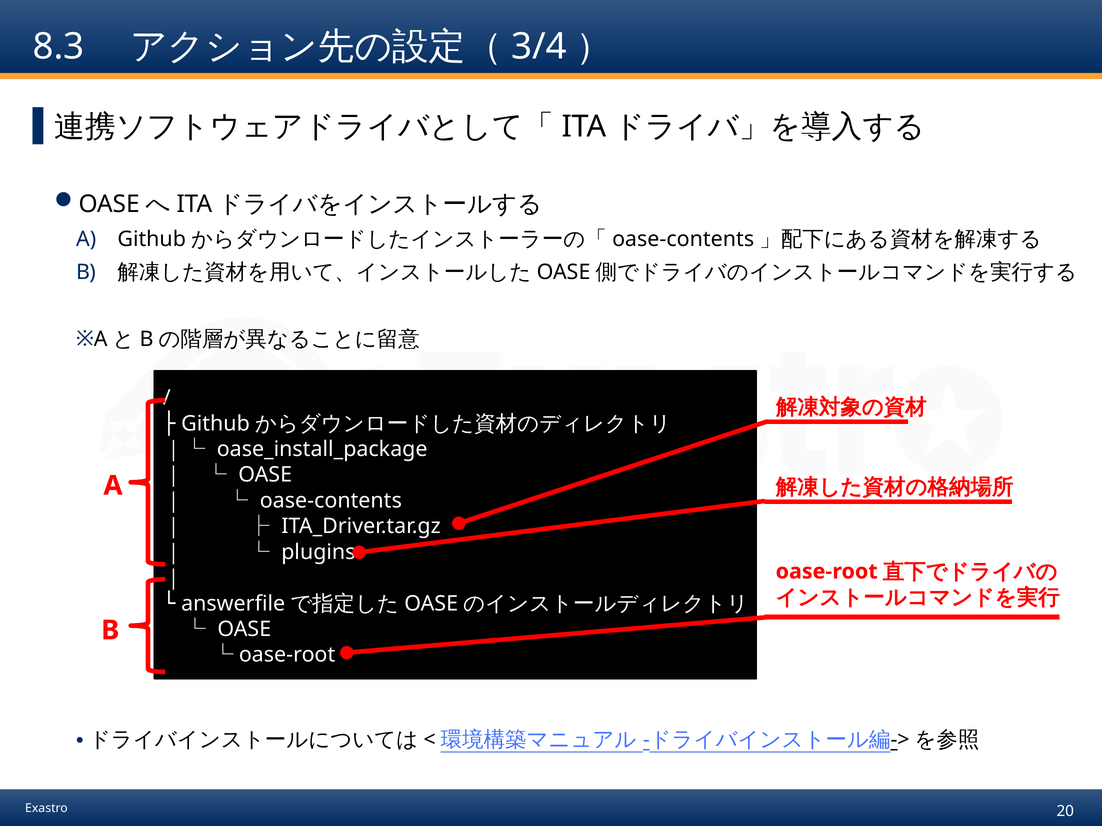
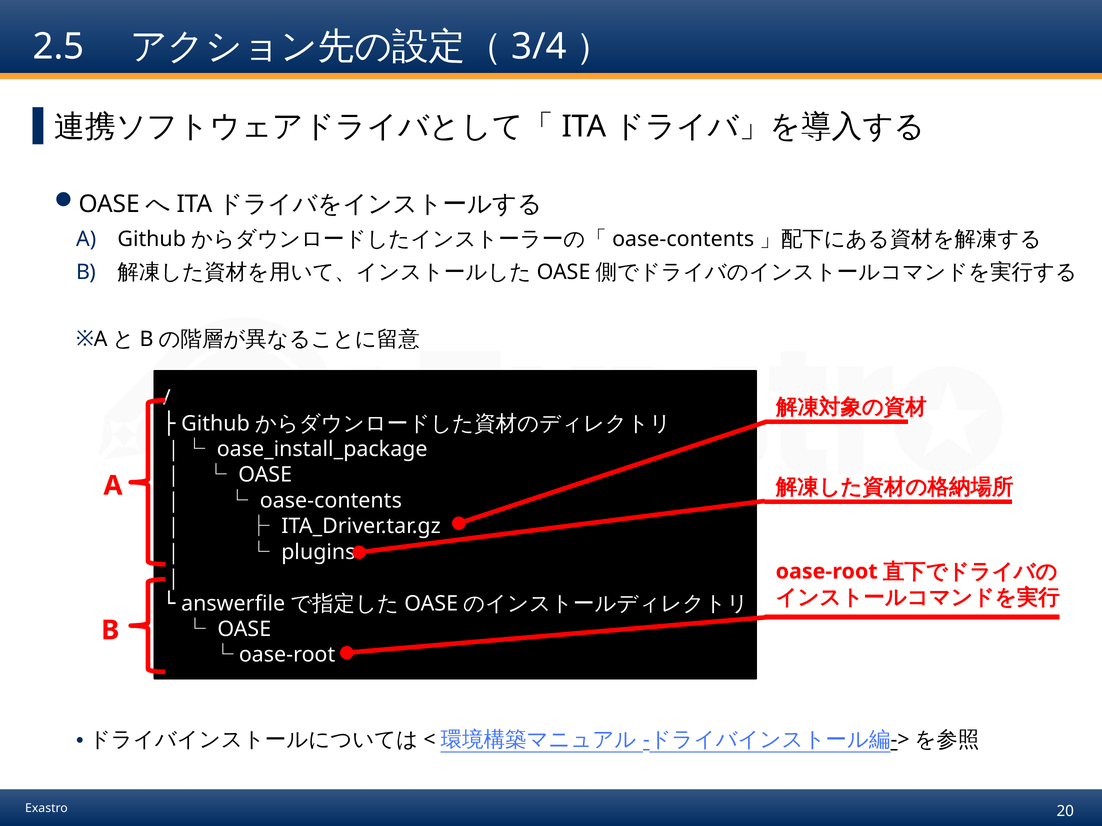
8.3: 8.3 -> 2.5
